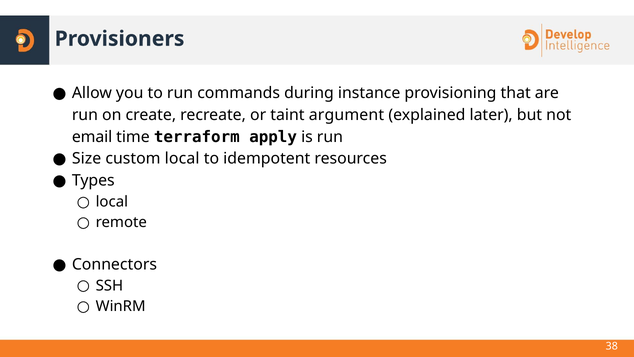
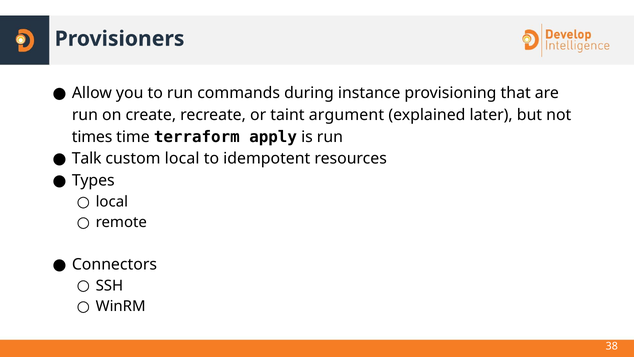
email: email -> times
Size: Size -> Talk
